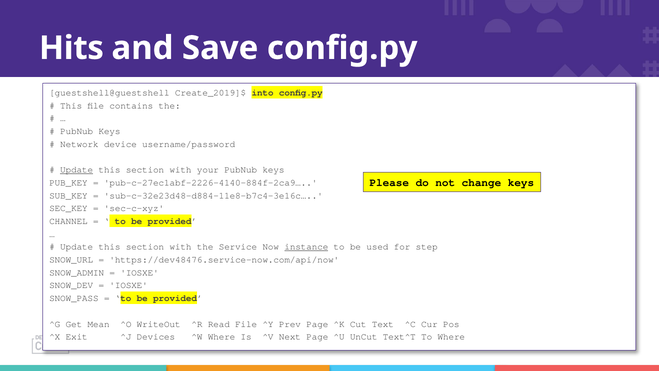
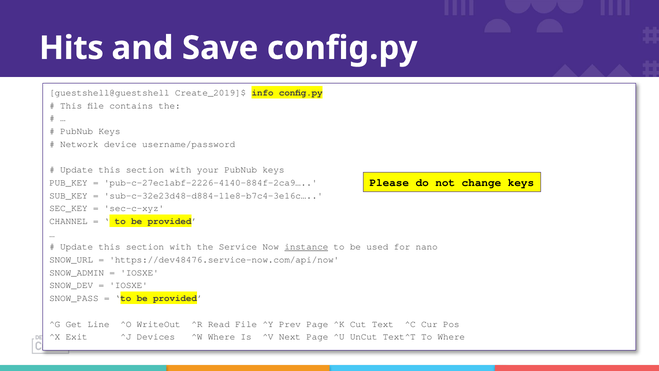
into: into -> info
Update at (77, 170) underline: present -> none
step: step -> nano
Mean: Mean -> Line
